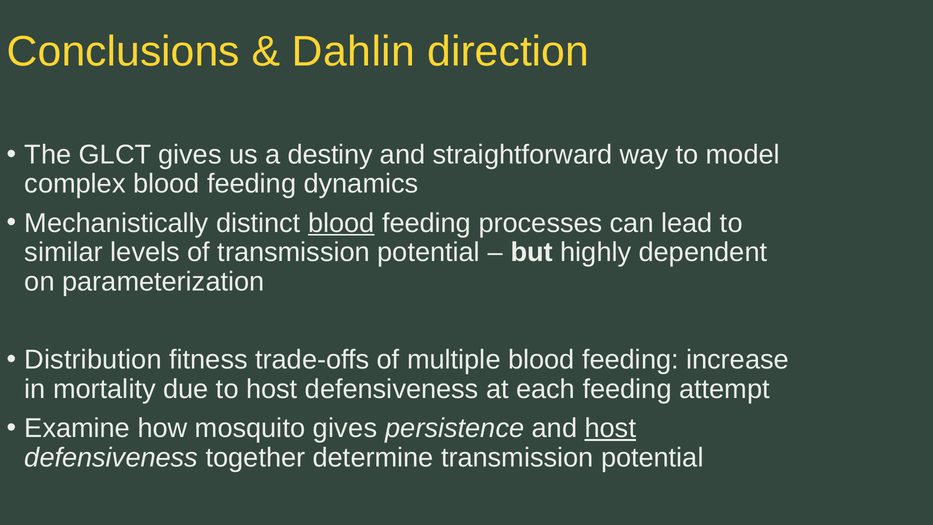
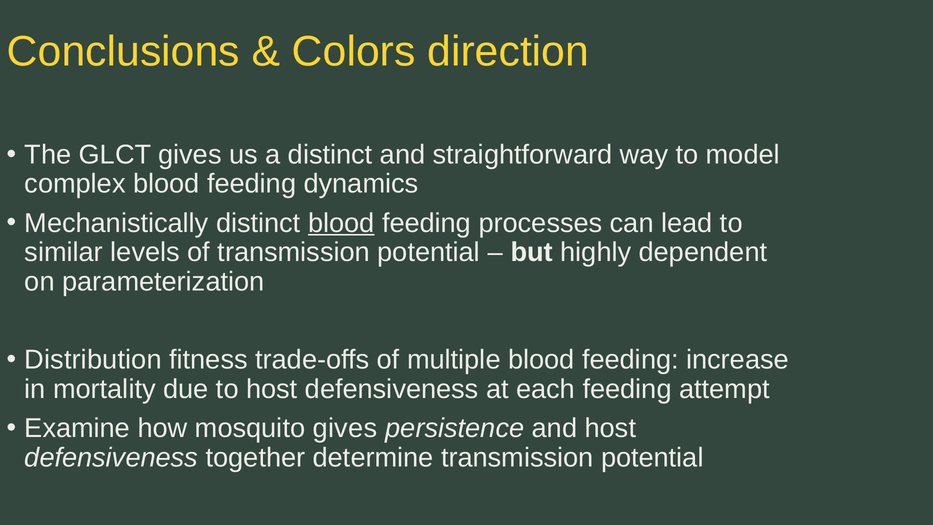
Dahlin: Dahlin -> Colors
a destiny: destiny -> distinct
host at (610, 428) underline: present -> none
